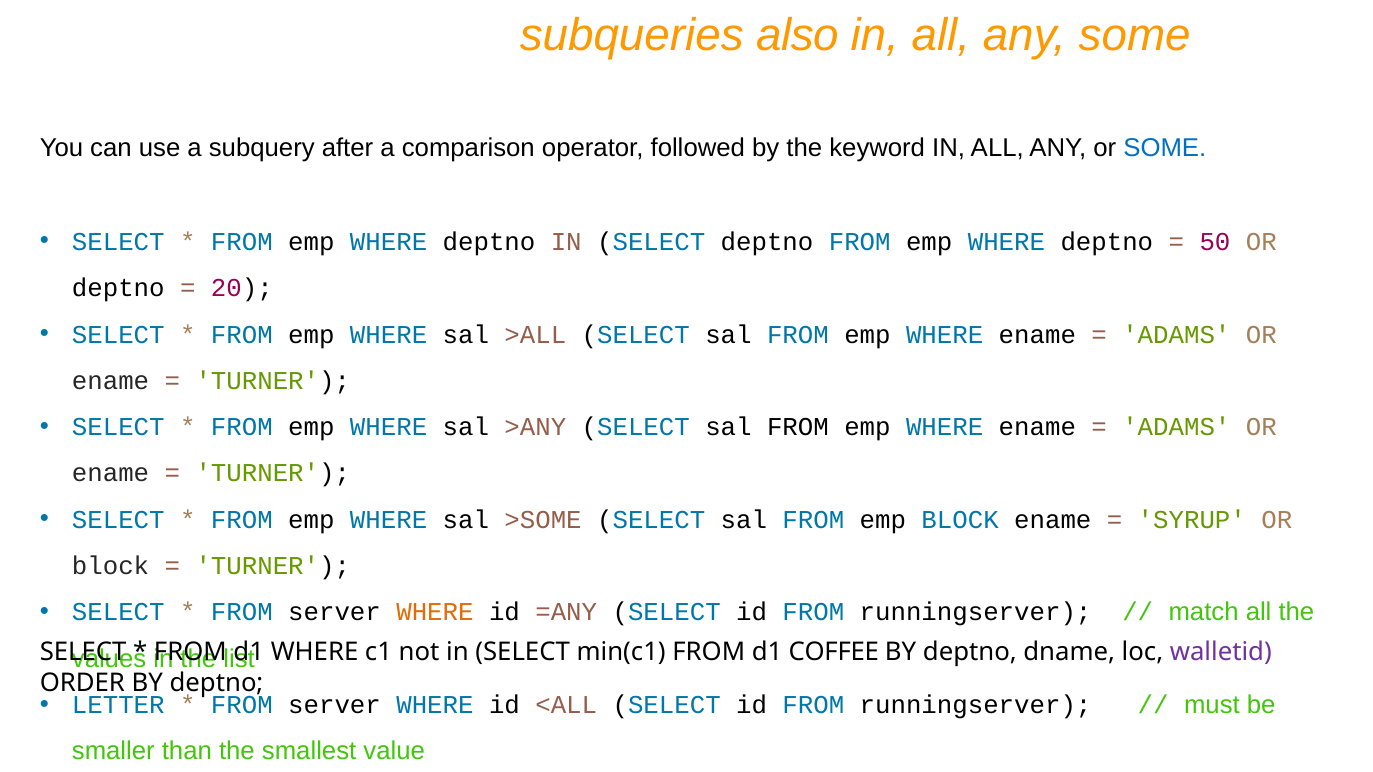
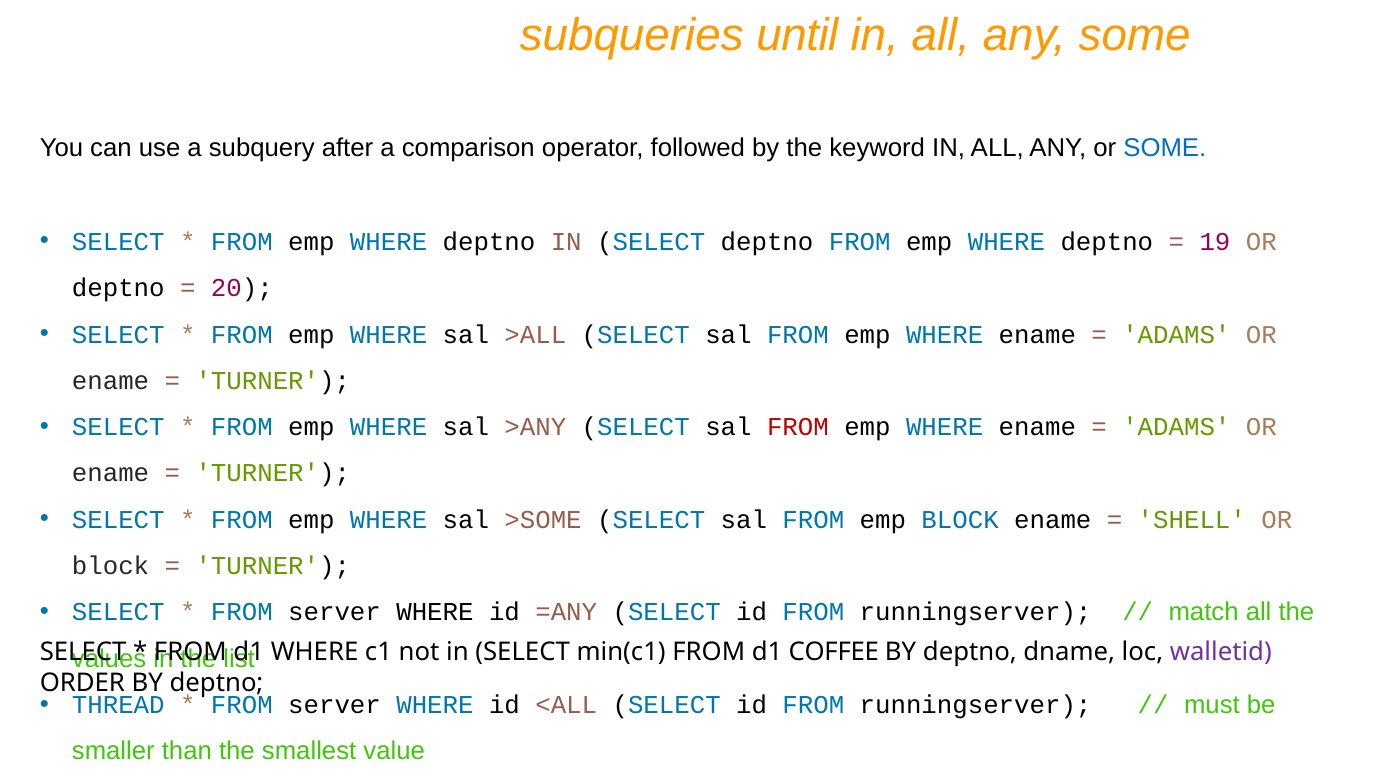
also: also -> until
50: 50 -> 19
FROM at (798, 427) colour: black -> red
SYRUP: SYRUP -> SHELL
WHERE at (435, 613) colour: orange -> black
LETTER: LETTER -> THREAD
